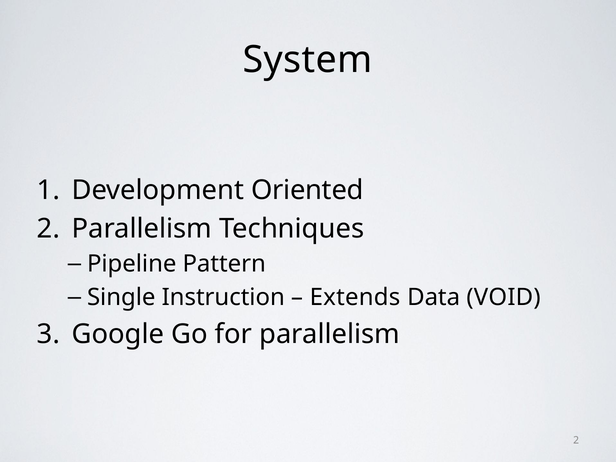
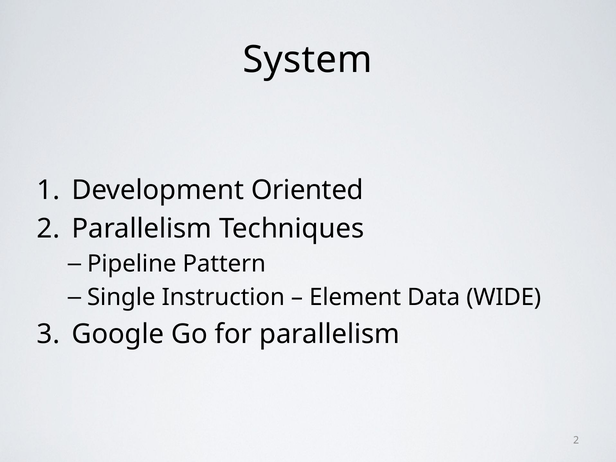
Extends: Extends -> Element
VOID: VOID -> WIDE
